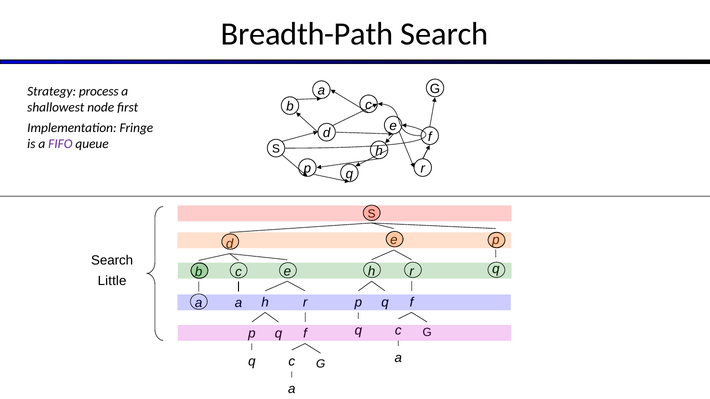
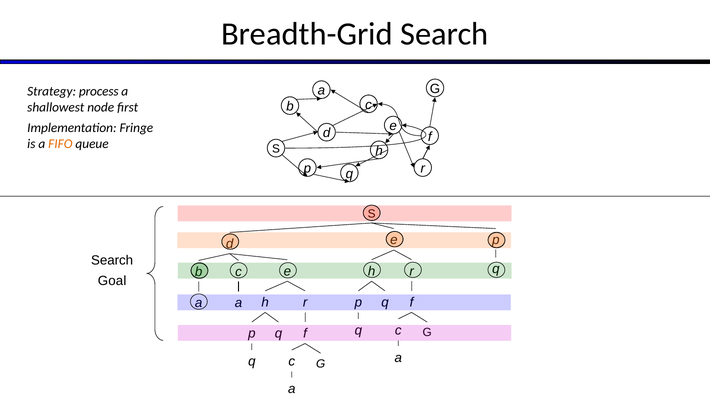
Breadth-Path: Breadth-Path -> Breadth-Grid
FIFO colour: purple -> orange
Little: Little -> Goal
